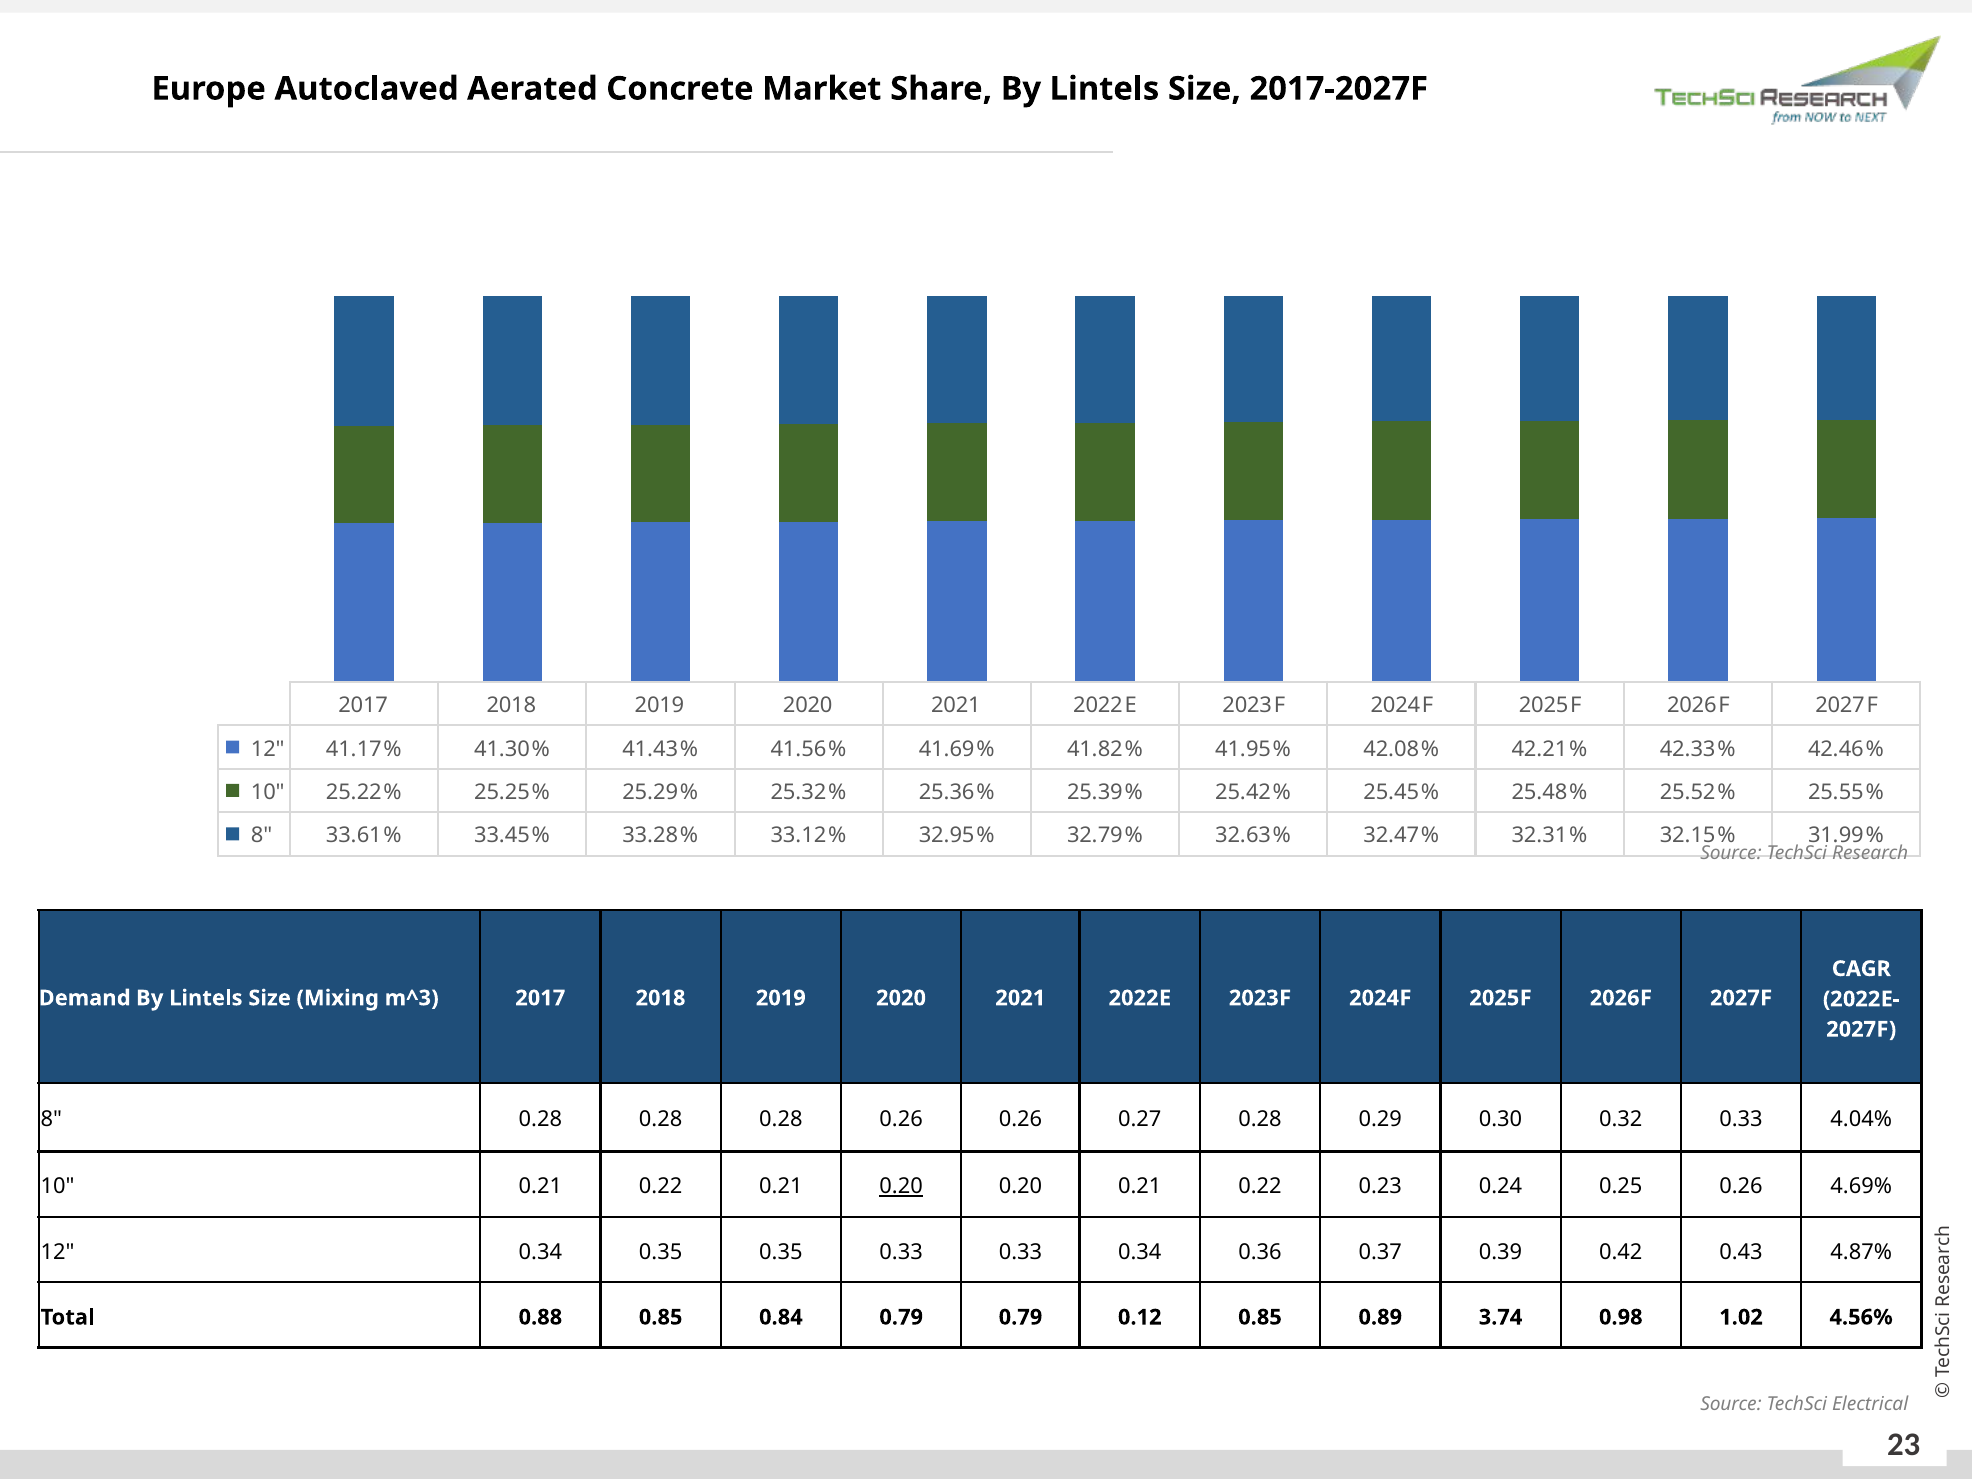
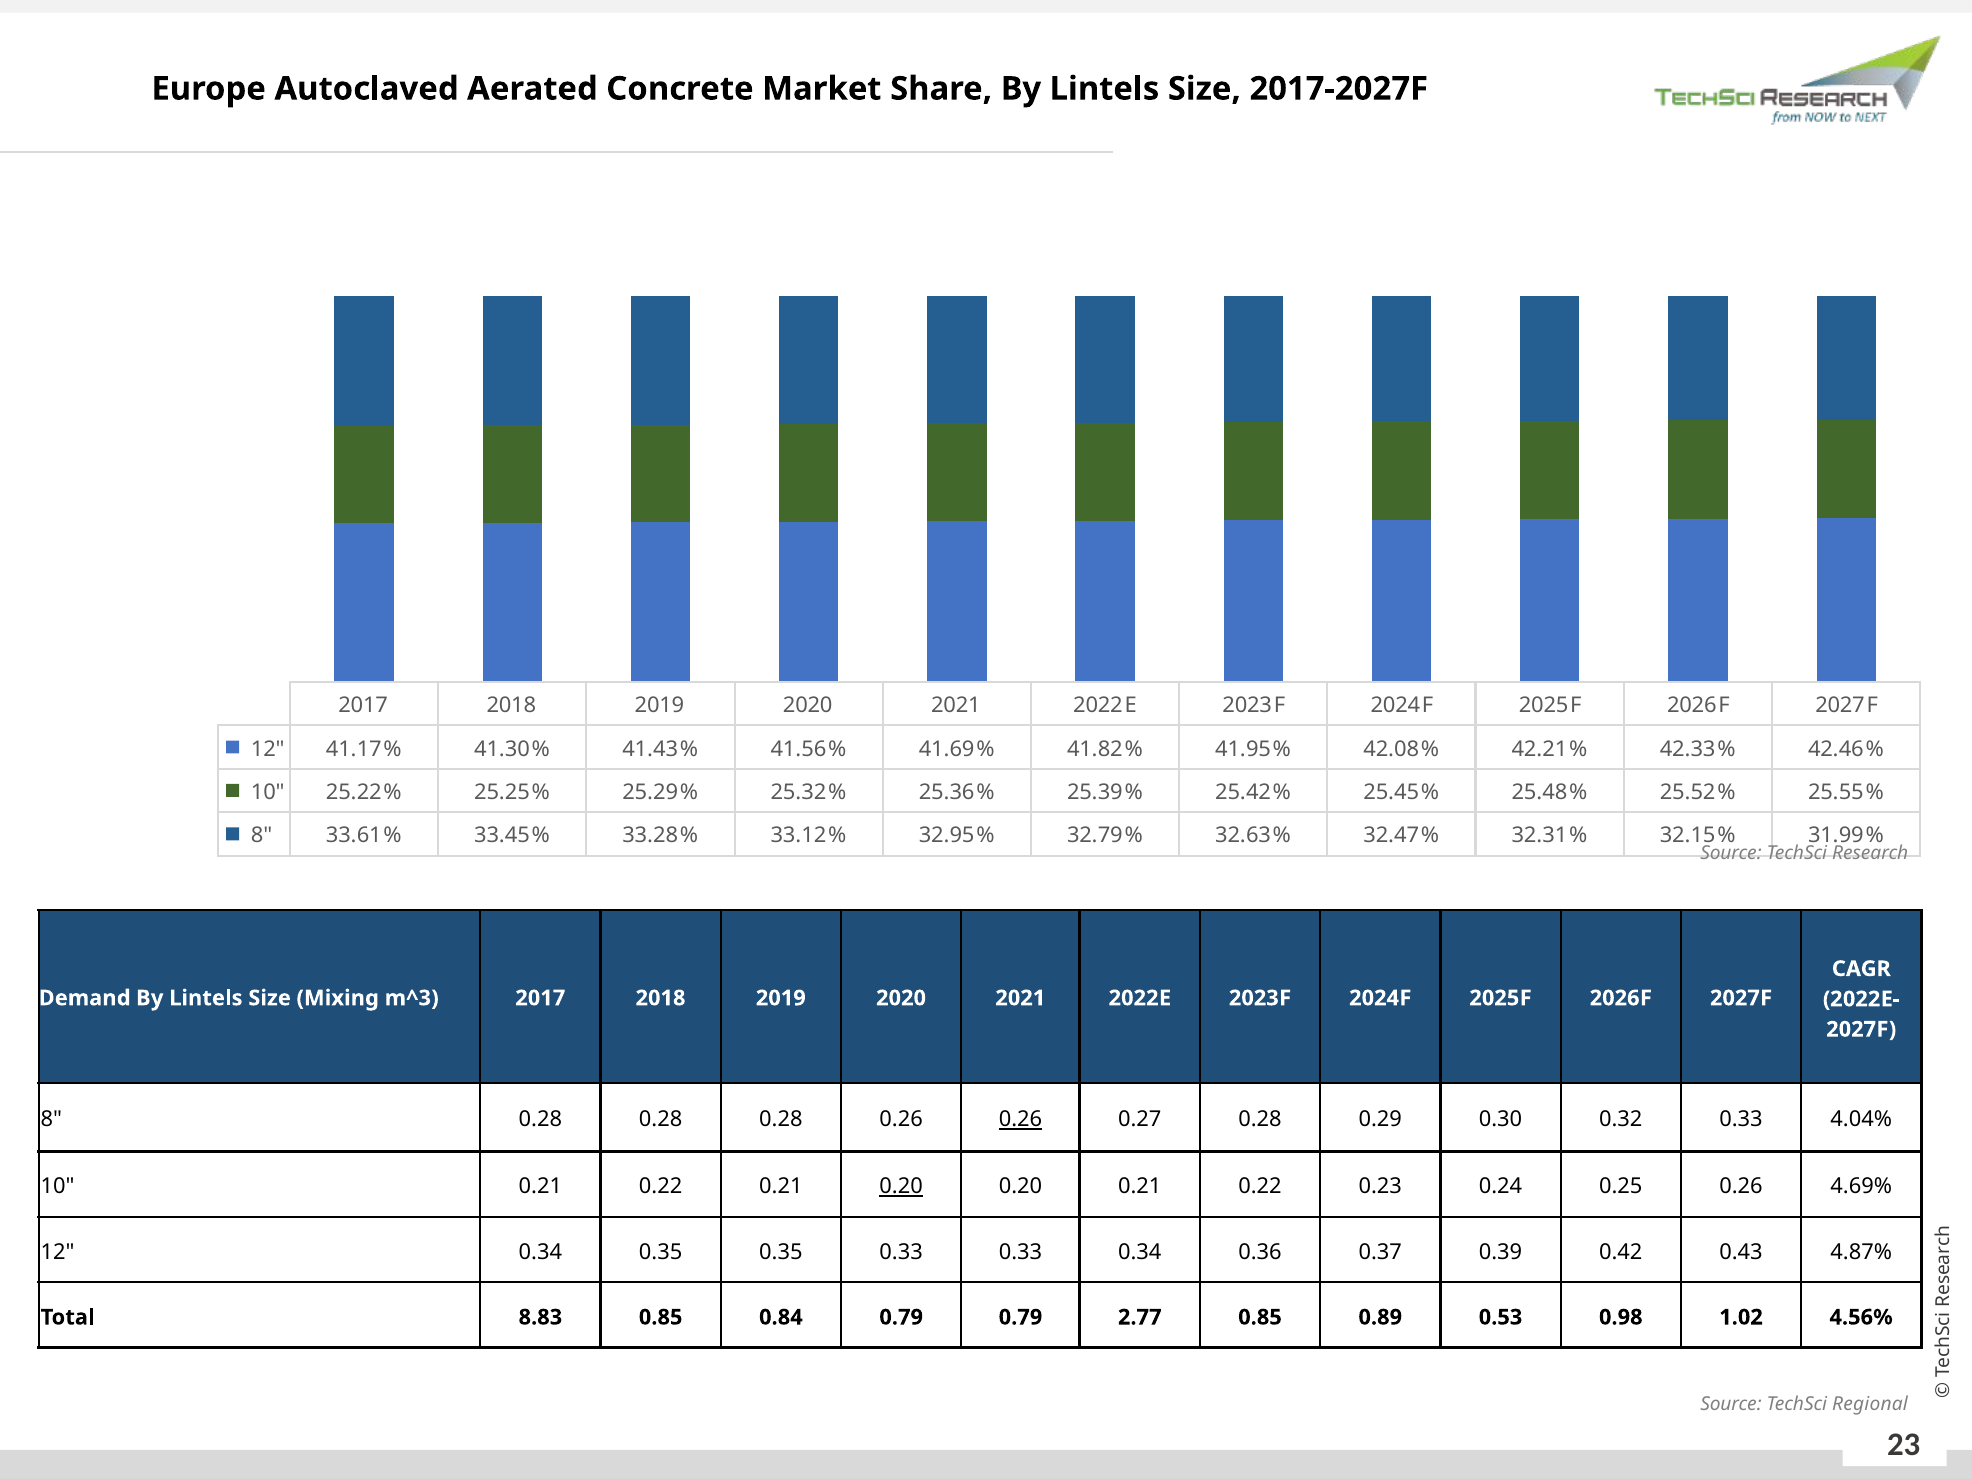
0.26 at (1020, 1120) underline: none -> present
0.88: 0.88 -> 8.83
0.12: 0.12 -> 2.77
3.74: 3.74 -> 0.53
Electrical: Electrical -> Regional
